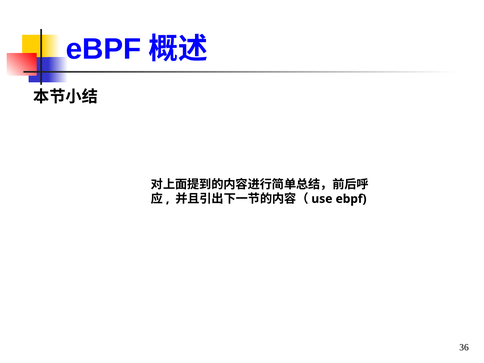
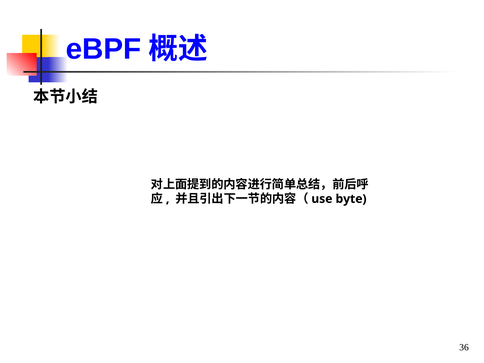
ebpf at (351, 199): ebpf -> byte
